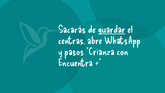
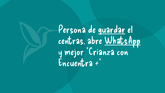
Sacarás: Sacarás -> Persona
WhatsApp underline: none -> present
pasos: pasos -> mejor
